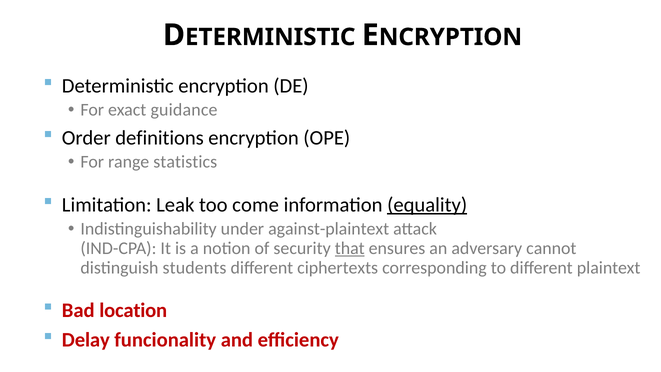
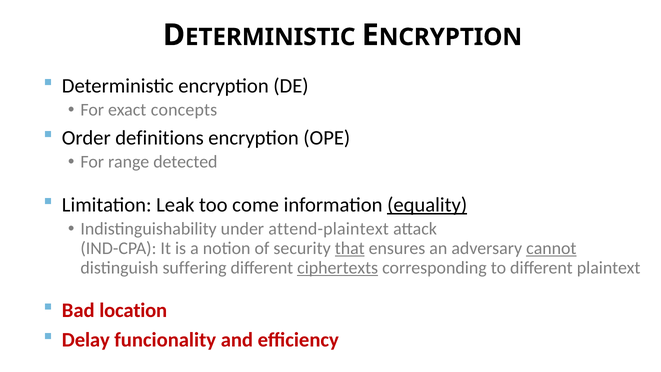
guidance: guidance -> concepts
statistics: statistics -> detected
against-plaintext: against-plaintext -> attend-plaintext
cannot underline: none -> present
students: students -> suffering
ciphertexts underline: none -> present
